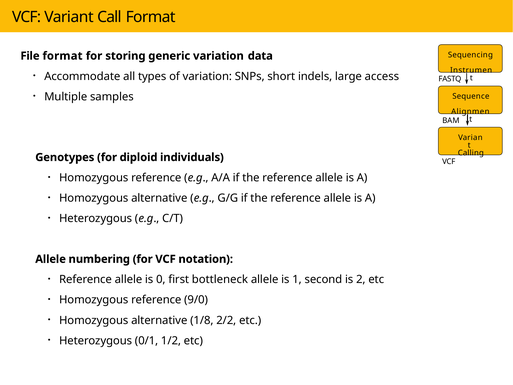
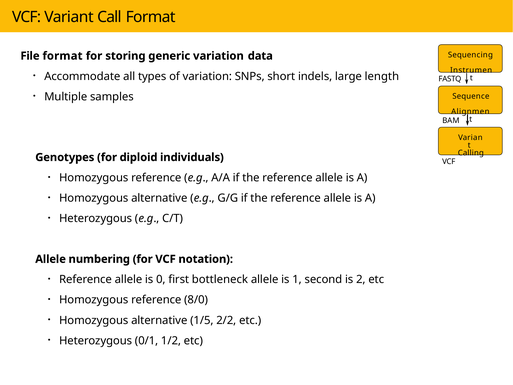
access: access -> length
9/0: 9/0 -> 8/0
1/8: 1/8 -> 1/5
